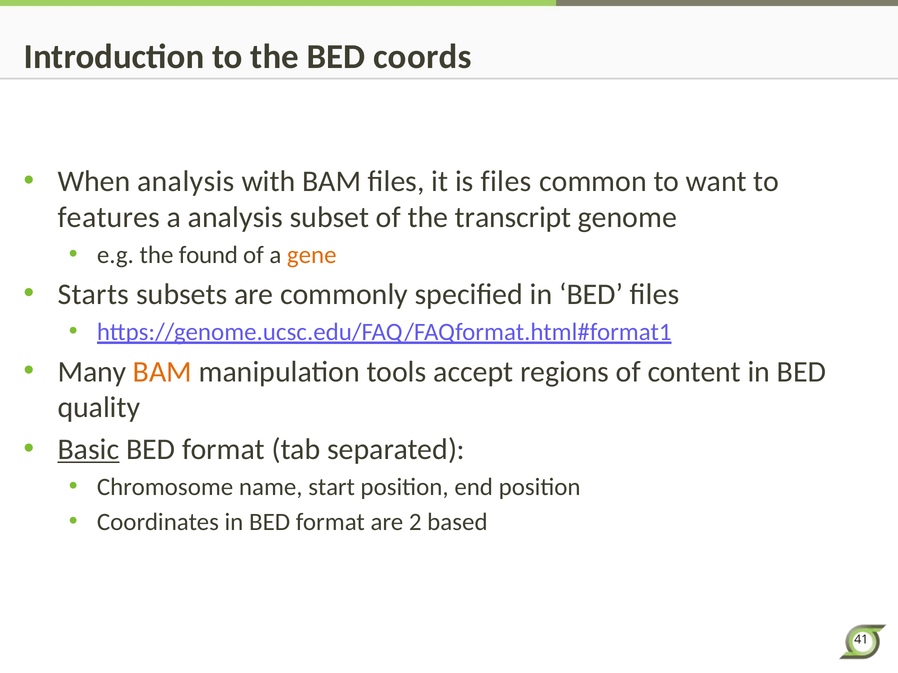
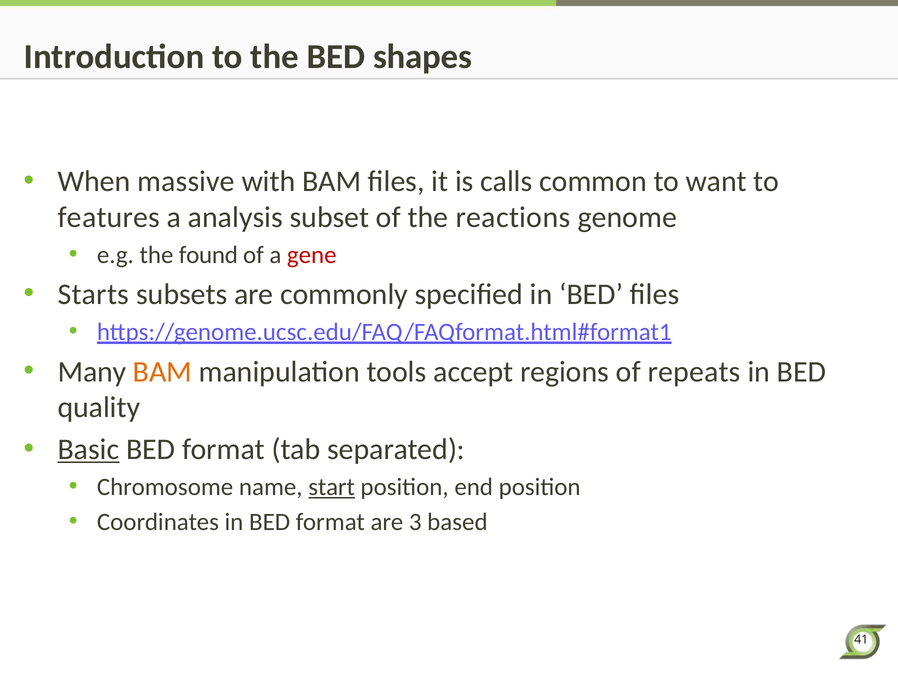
coords: coords -> shapes
When analysis: analysis -> massive
is files: files -> calls
transcript: transcript -> reactions
gene colour: orange -> red
content: content -> repeats
start underline: none -> present
2: 2 -> 3
